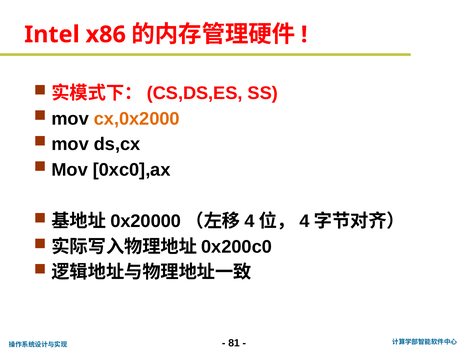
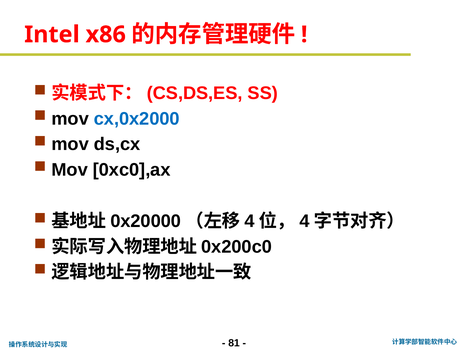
cx,0x2000 colour: orange -> blue
